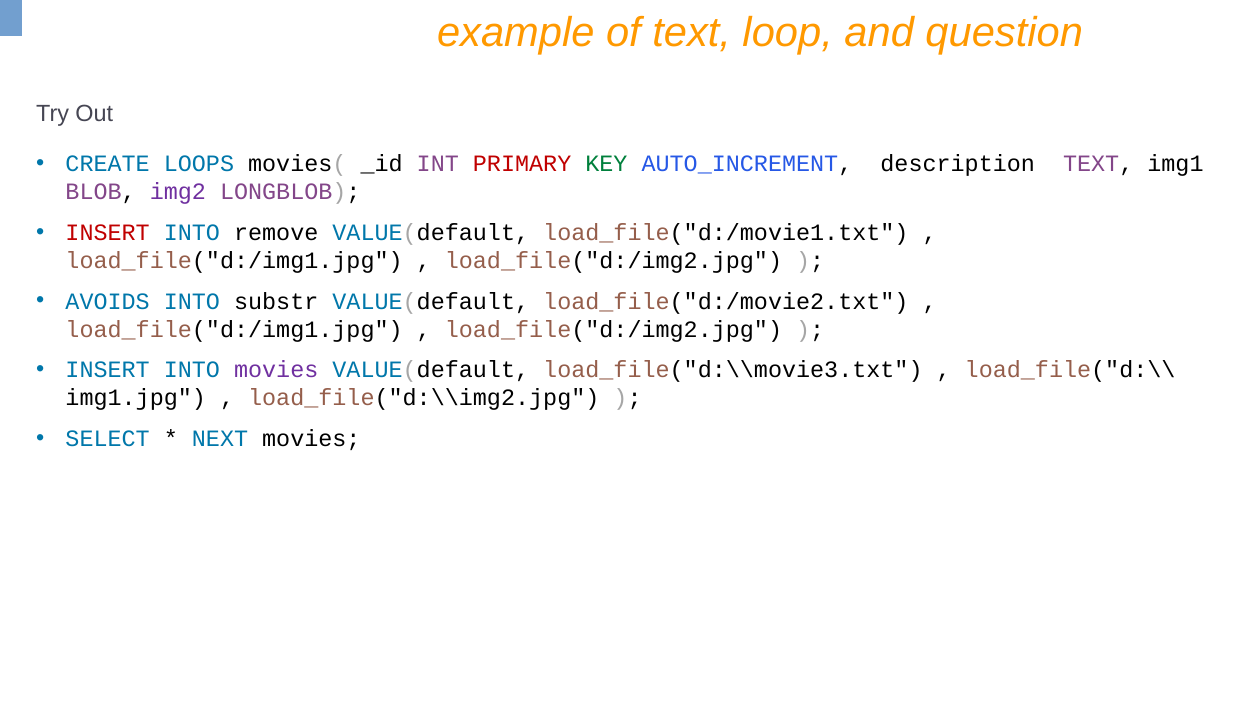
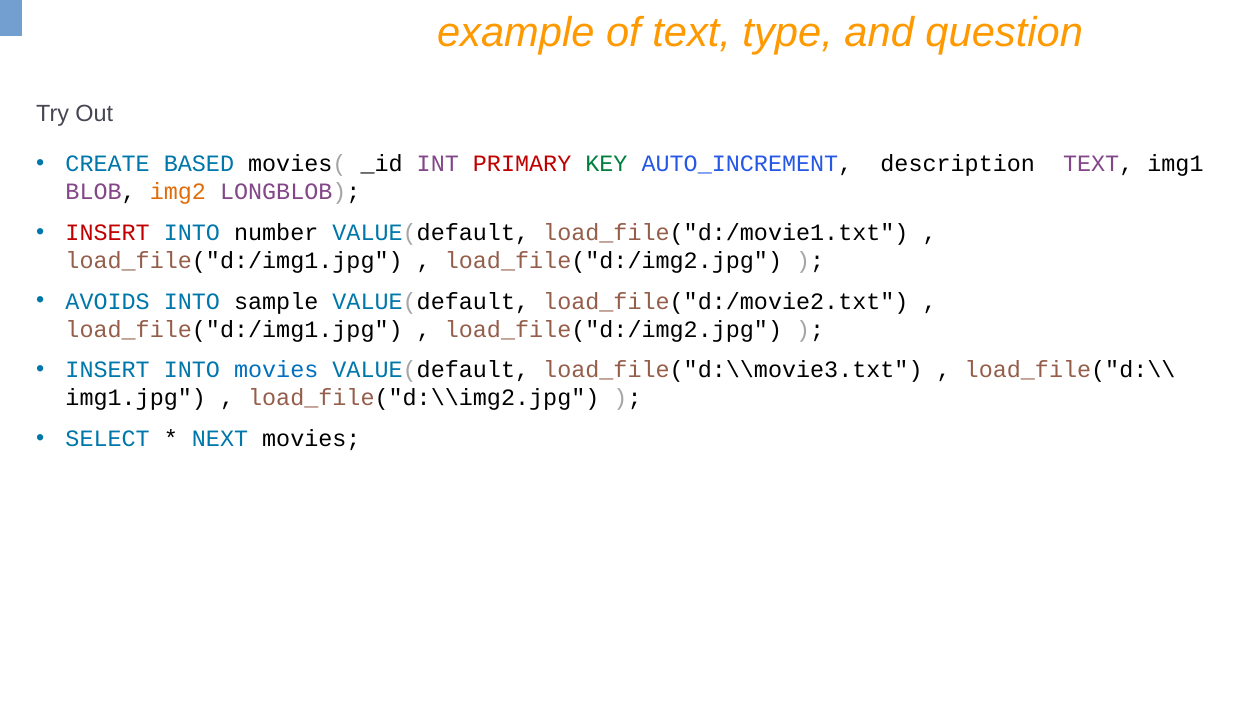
loop: loop -> type
LOOPS: LOOPS -> BASED
img2 colour: purple -> orange
remove: remove -> number
substr: substr -> sample
movies at (276, 370) colour: purple -> blue
